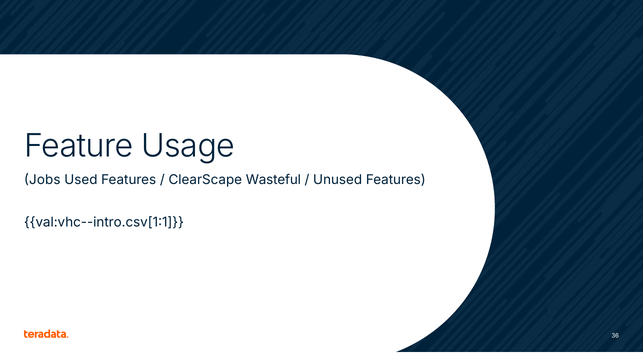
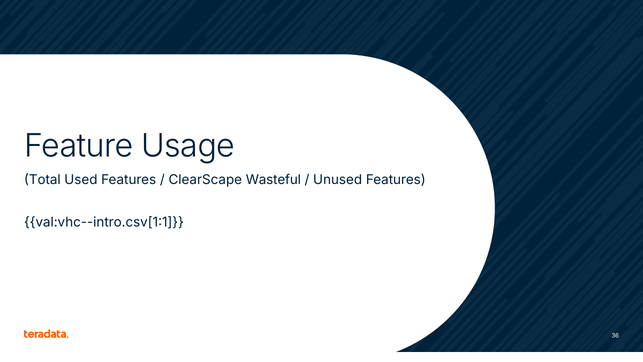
Jobs: Jobs -> Total
